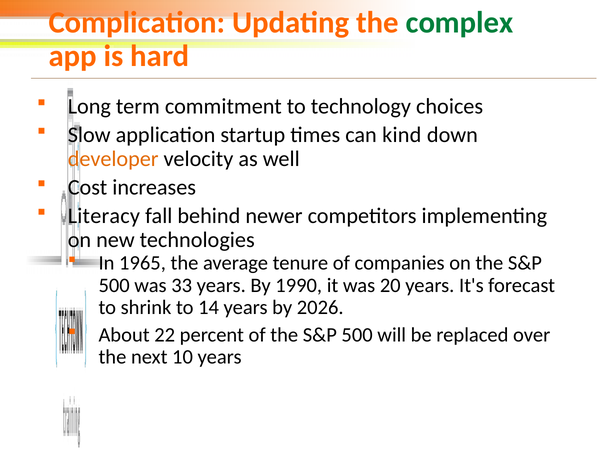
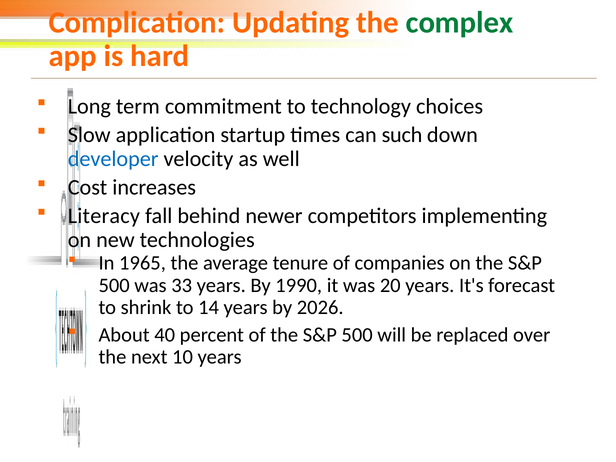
kind: kind -> such
developer colour: orange -> blue
22: 22 -> 40
